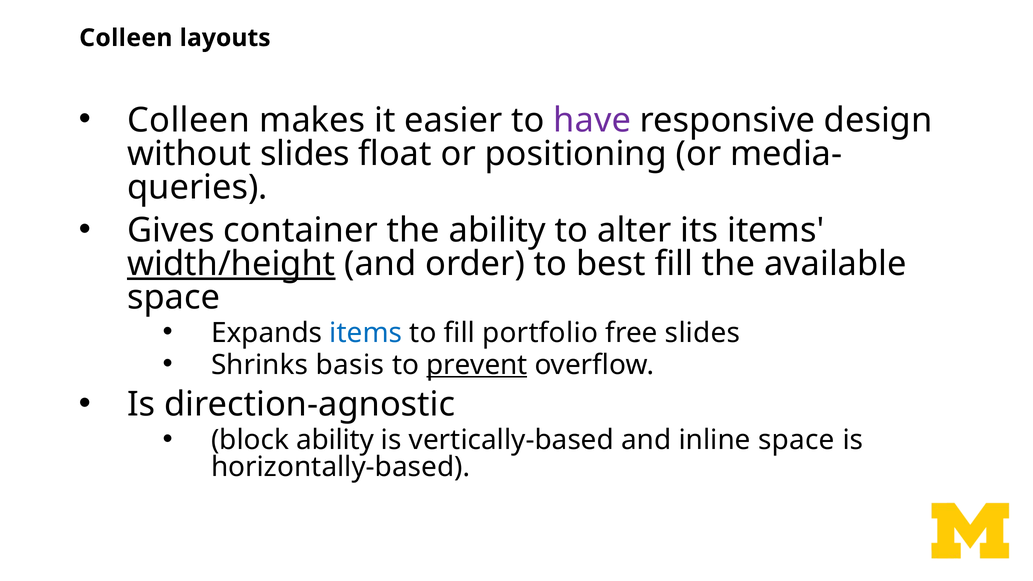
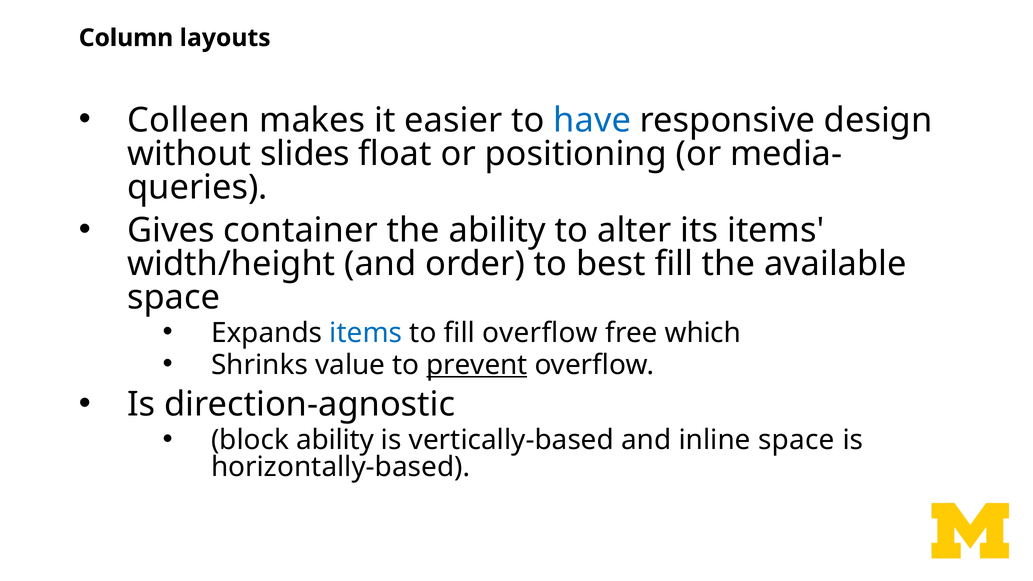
Colleen at (126, 38): Colleen -> Column
have colour: purple -> blue
width/height underline: present -> none
fill portfolio: portfolio -> overflow
free slides: slides -> which
basis: basis -> value
